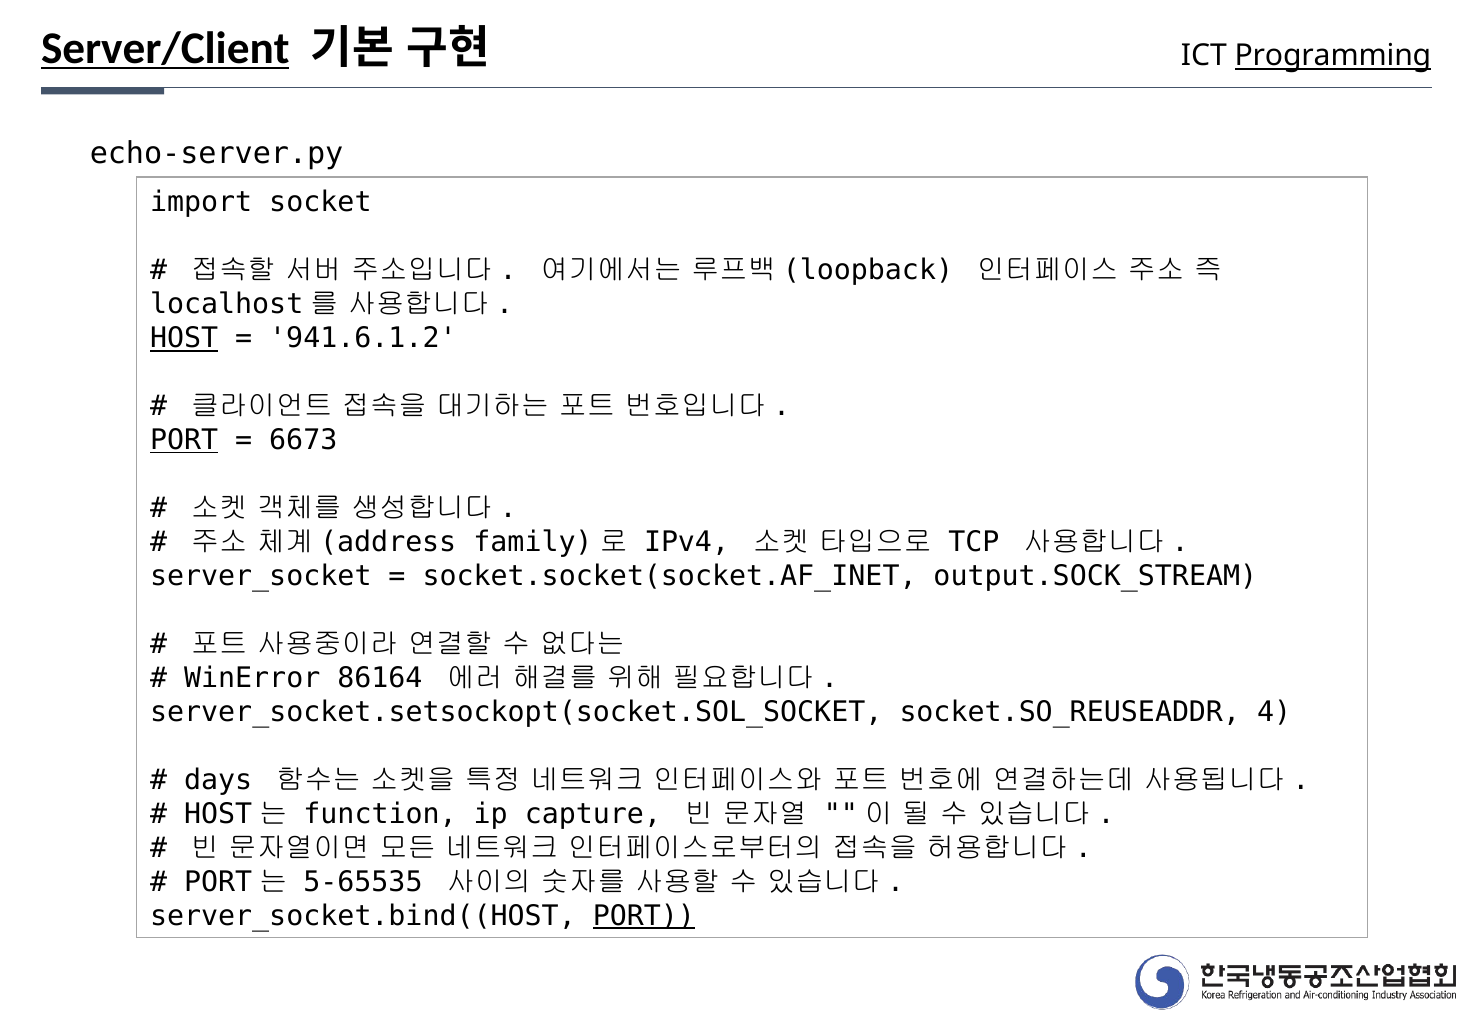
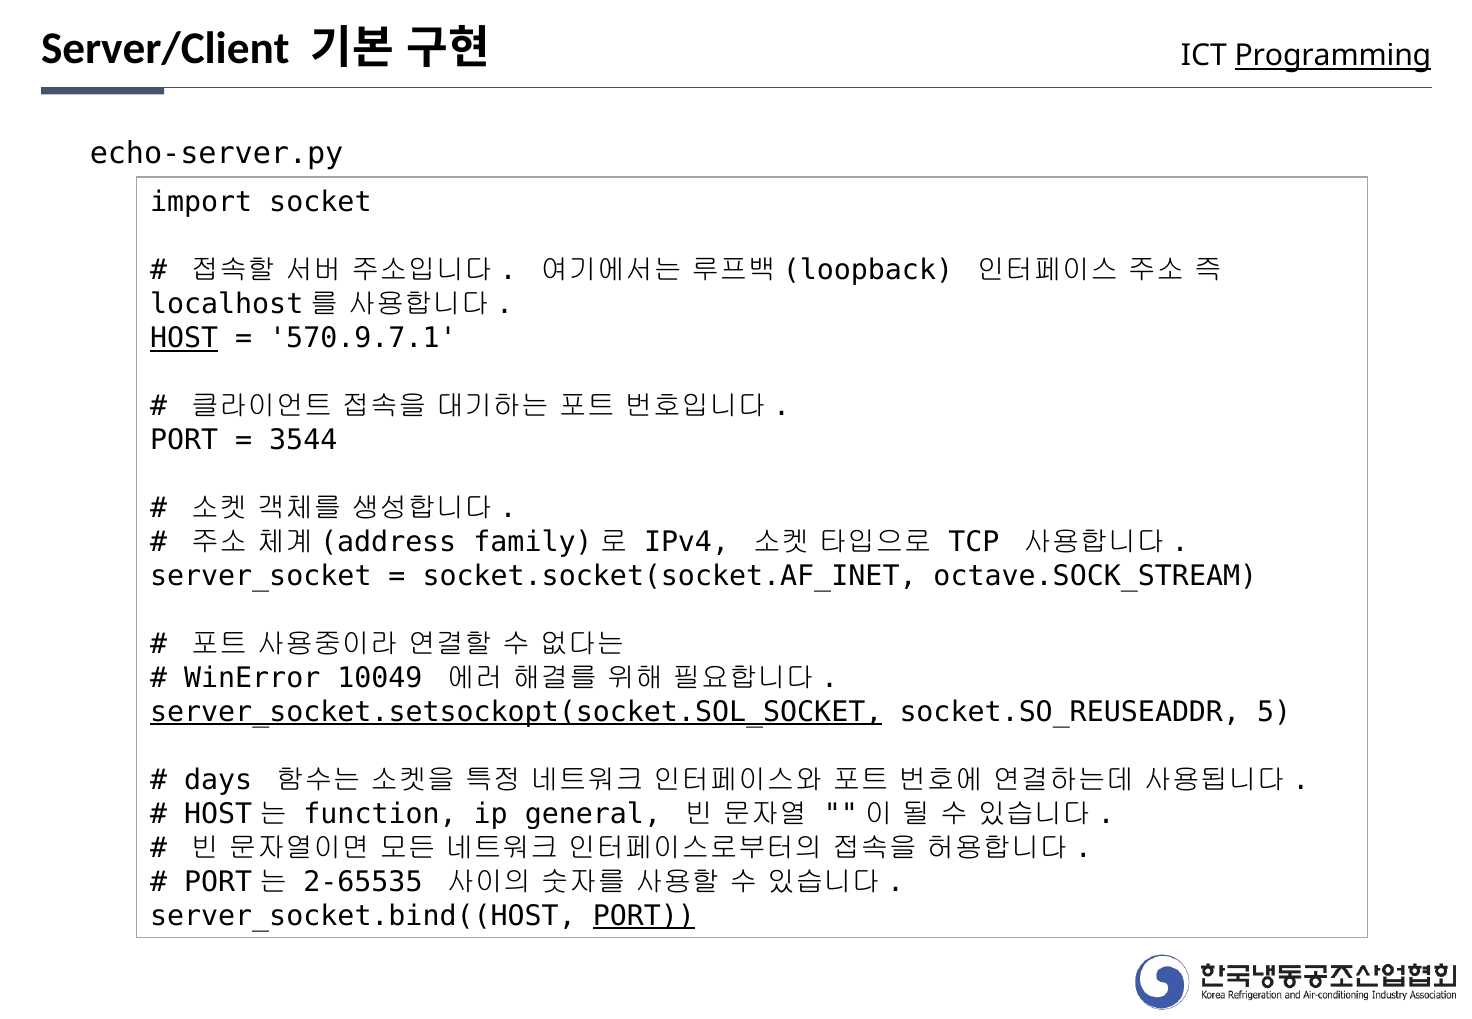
Server/Client underline: present -> none
941.6.1.2: 941.6.1.2 -> 570.9.7.1
PORT at (184, 440) underline: present -> none
6673: 6673 -> 3544
output.SOCK_STREAM: output.SOCK_STREAM -> octave.SOCK_STREAM
86164: 86164 -> 10049
server_socket.setsockopt(socket.SOL_SOCKET underline: none -> present
4: 4 -> 5
capture: capture -> general
5-65535: 5-65535 -> 2-65535
